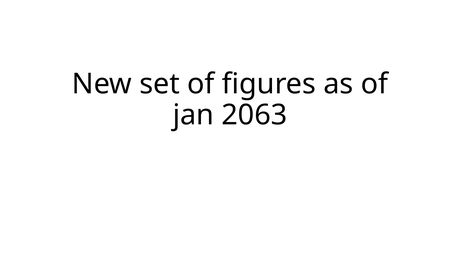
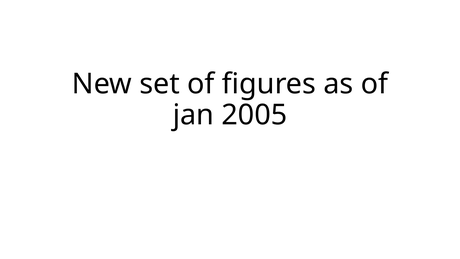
2063: 2063 -> 2005
